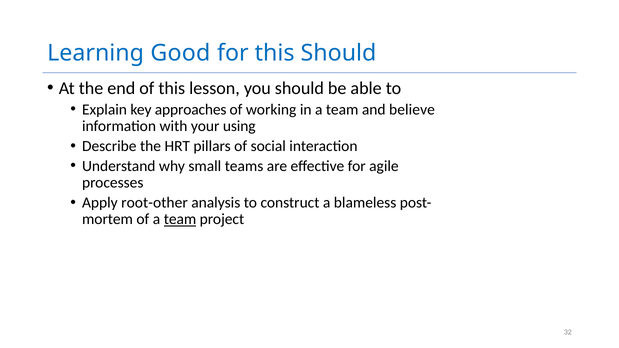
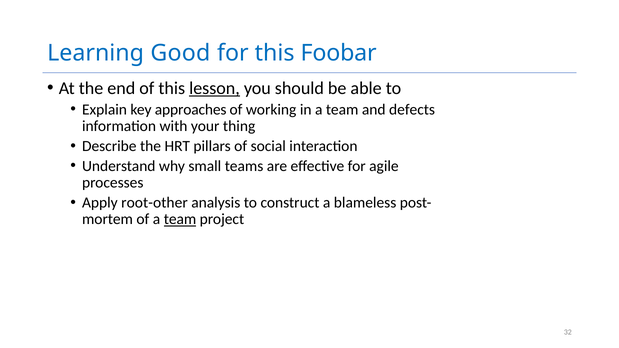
this Should: Should -> Foobar
lesson underline: none -> present
believe: believe -> defects
using: using -> thing
